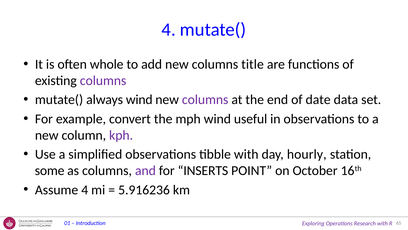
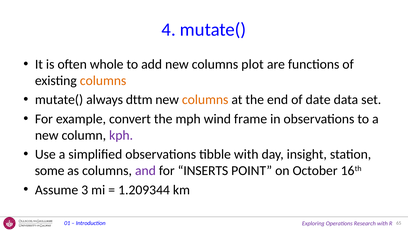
title: title -> plot
columns at (103, 81) colour: purple -> orange
always wind: wind -> dttm
columns at (205, 100) colour: purple -> orange
useful: useful -> frame
hourly: hourly -> insight
Assume 4: 4 -> 3
5.916236: 5.916236 -> 1.209344
